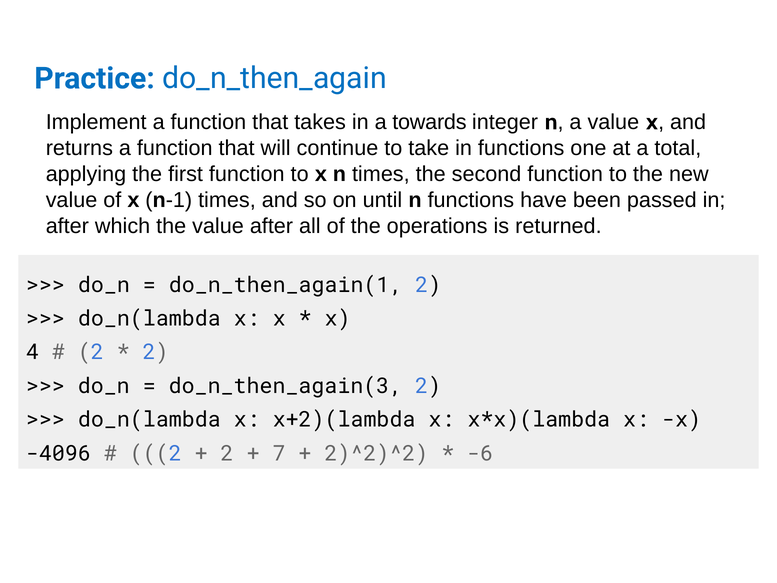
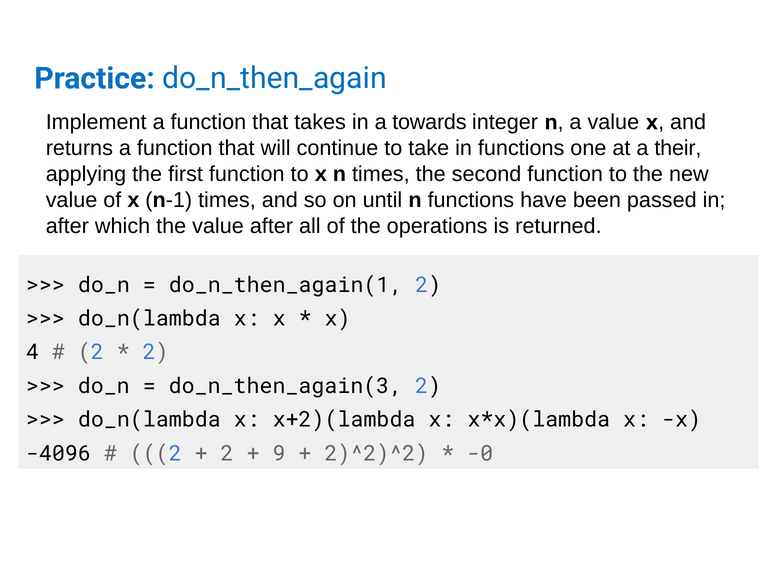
total: total -> their
7: 7 -> 9
-6: -6 -> -0
